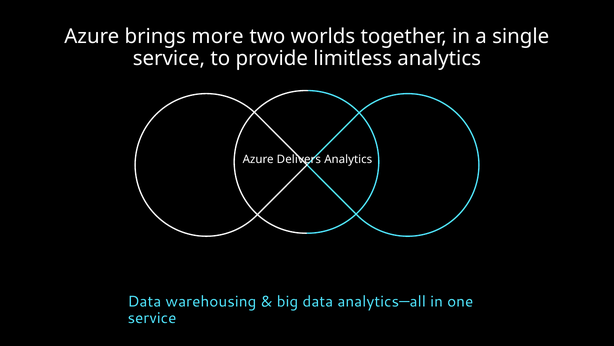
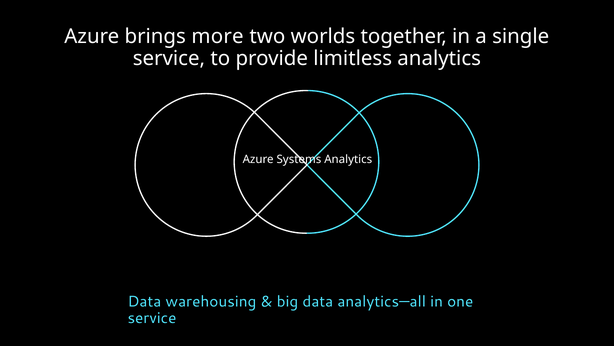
Delivers: Delivers -> Systems
